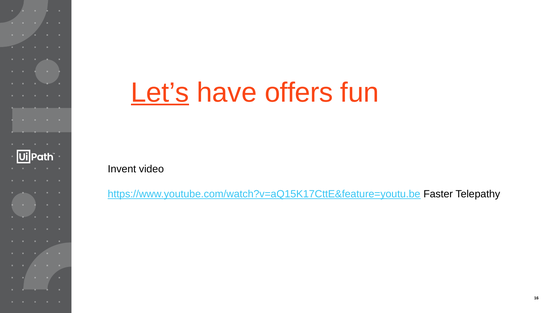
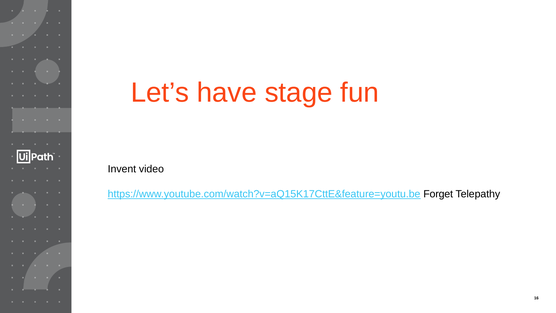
Let’s underline: present -> none
offers: offers -> stage
Faster: Faster -> Forget
